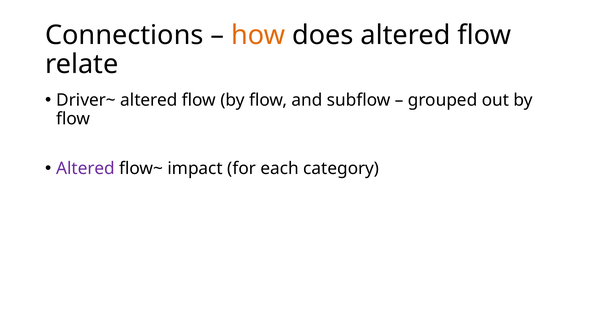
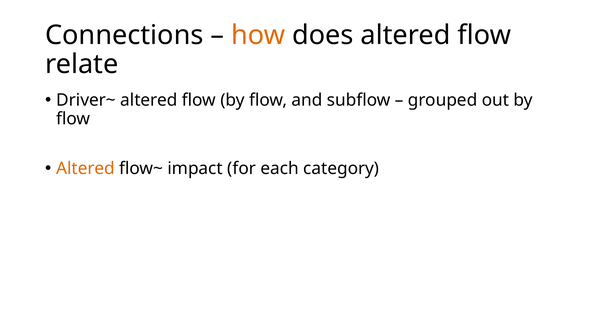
Altered at (86, 168) colour: purple -> orange
